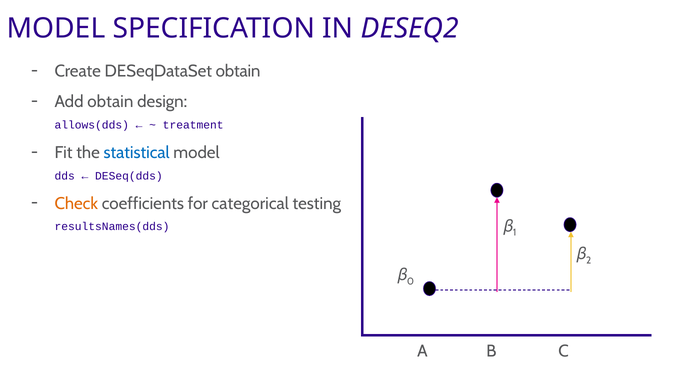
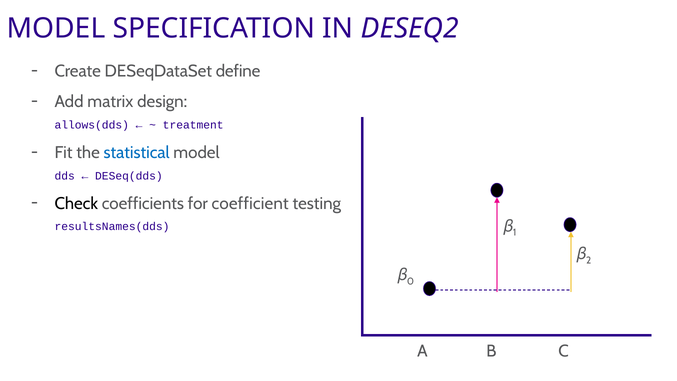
DESeqDataSet obtain: obtain -> define
Add obtain: obtain -> matrix
Check colour: orange -> black
categorical: categorical -> coefficient
